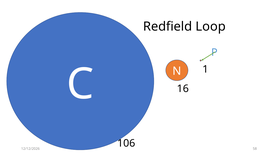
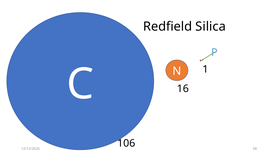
Loop: Loop -> Silica
